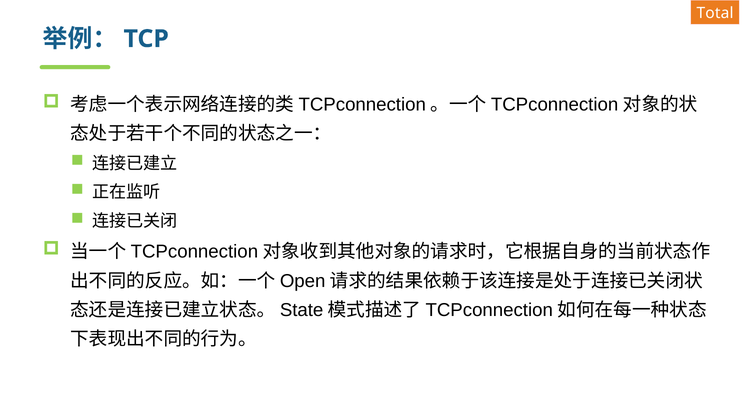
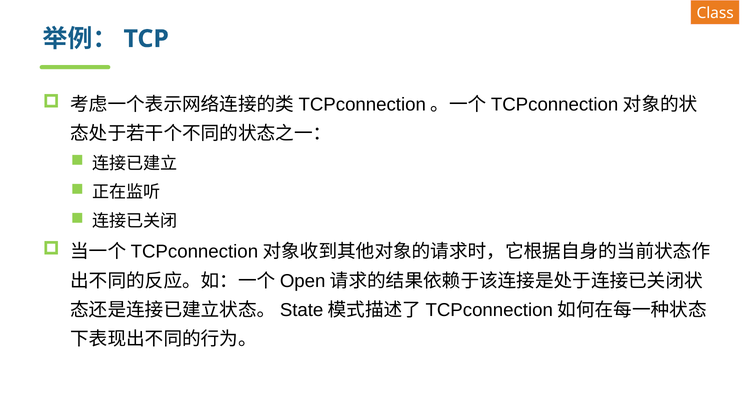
Total: Total -> Class
